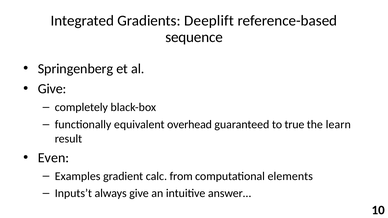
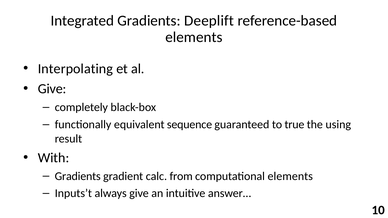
sequence at (194, 37): sequence -> elements
Springenberg: Springenberg -> Interpolating
overhead: overhead -> sequence
learn: learn -> using
Even: Even -> With
Examples at (78, 176): Examples -> Gradients
